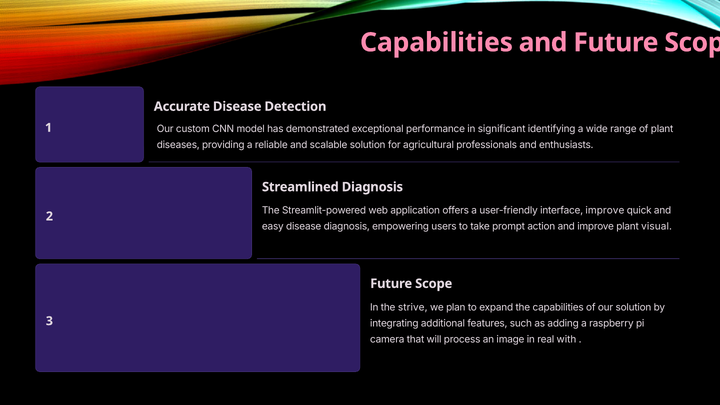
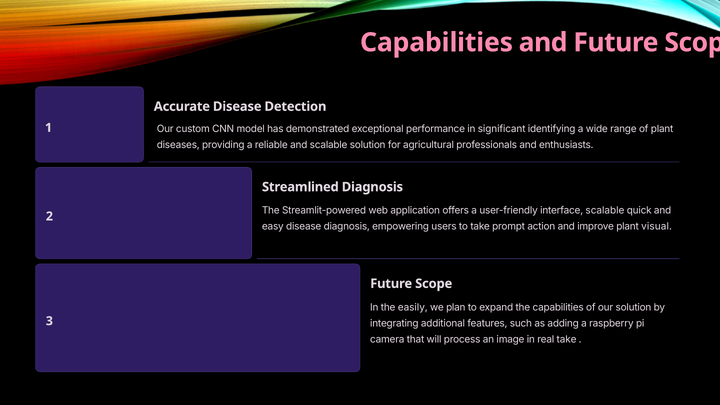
interface improve: improve -> scalable
strive: strive -> easily
real with: with -> take
